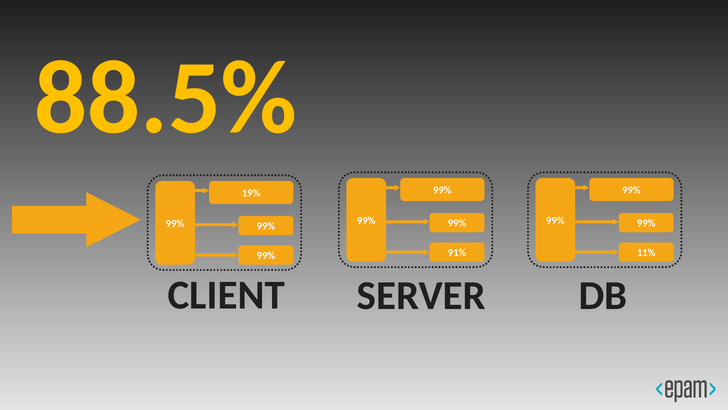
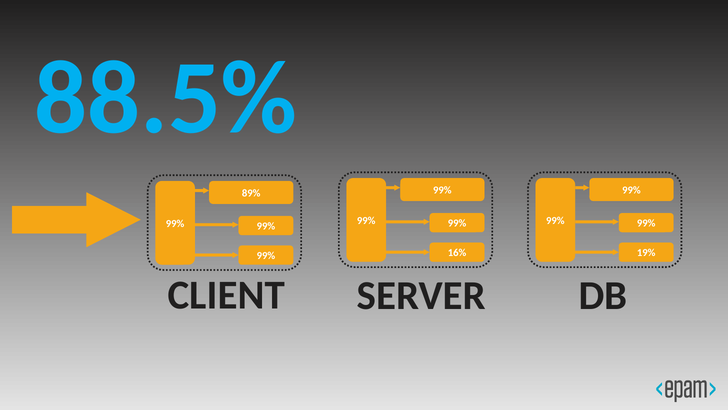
88.5% colour: yellow -> light blue
19%: 19% -> 89%
91%: 91% -> 16%
11%: 11% -> 19%
